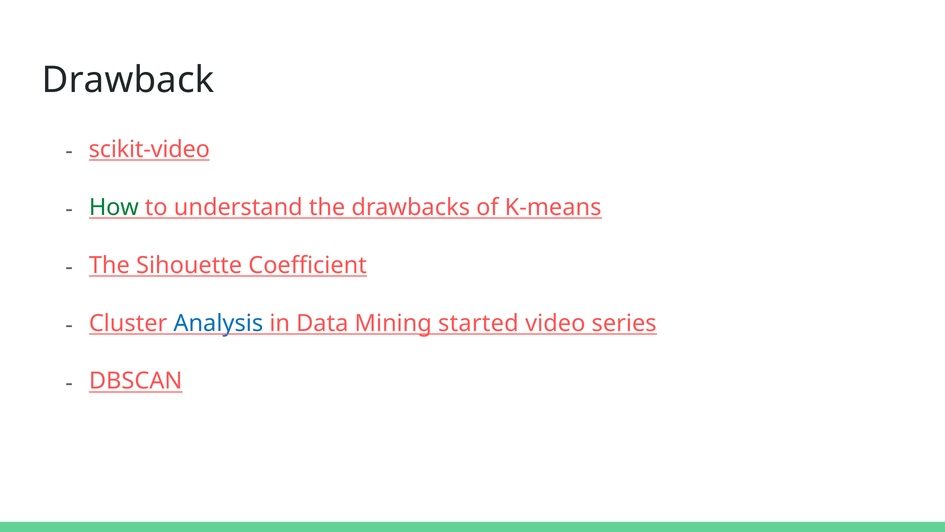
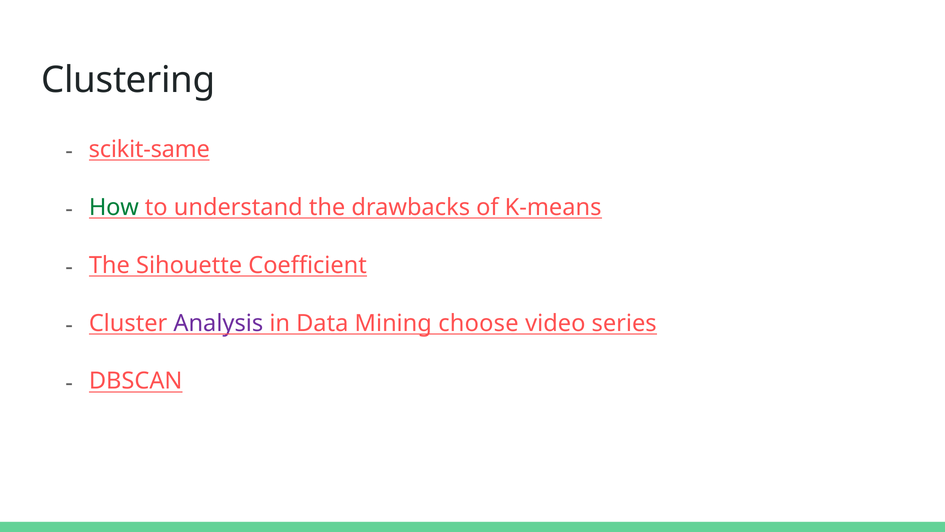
Drawback: Drawback -> Clustering
scikit-video: scikit-video -> scikit-same
Analysis colour: blue -> purple
started: started -> choose
